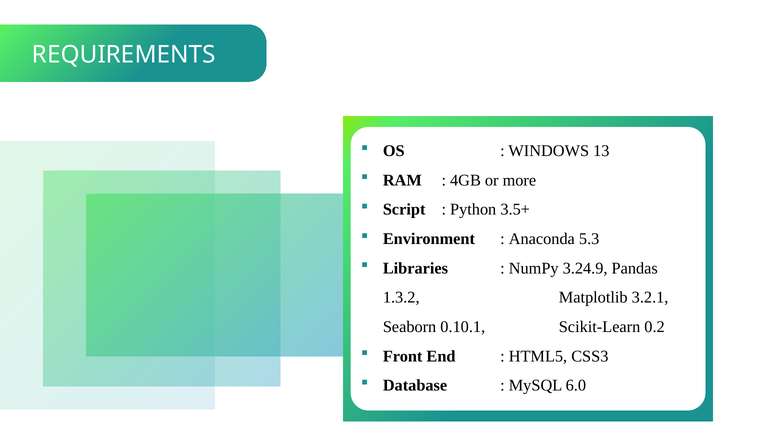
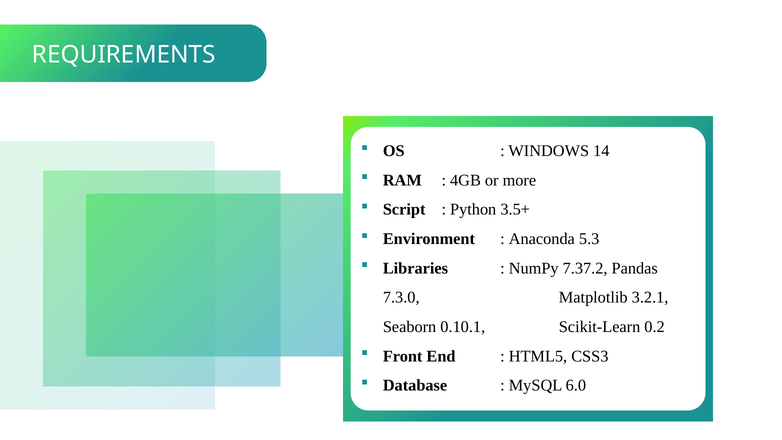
13: 13 -> 14
3.24.9: 3.24.9 -> 7.37.2
1.3.2: 1.3.2 -> 7.3.0
